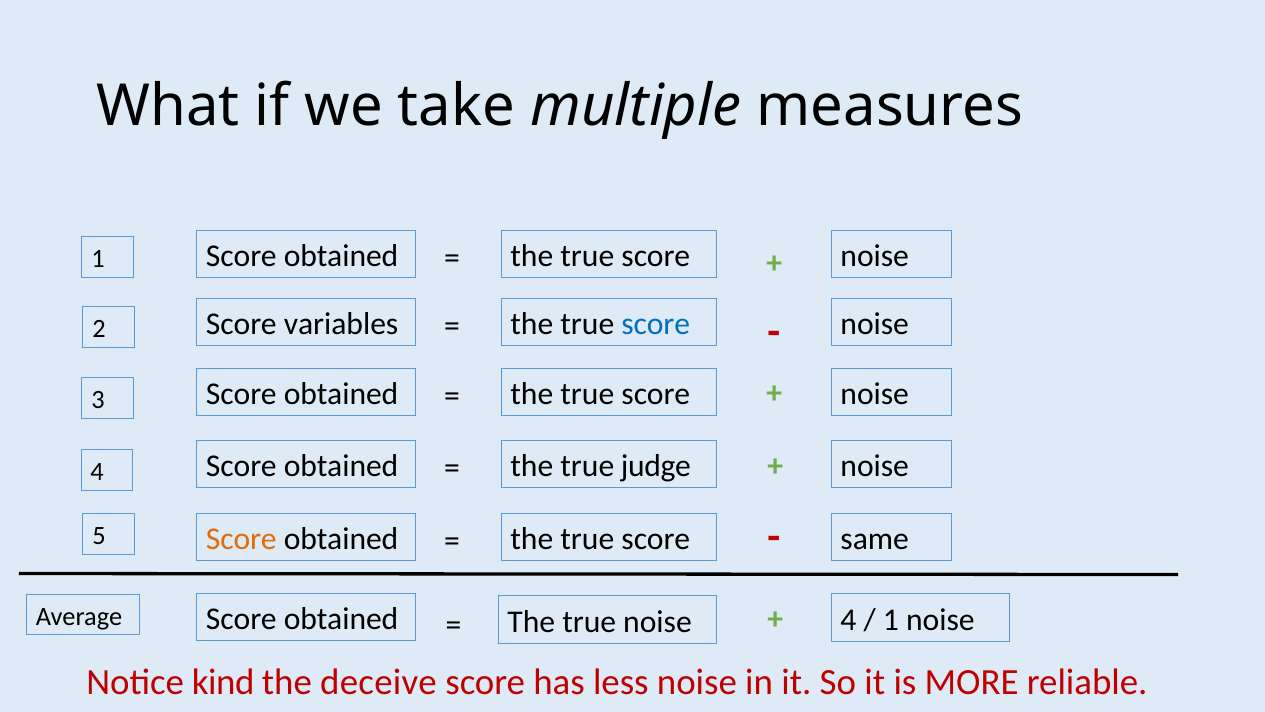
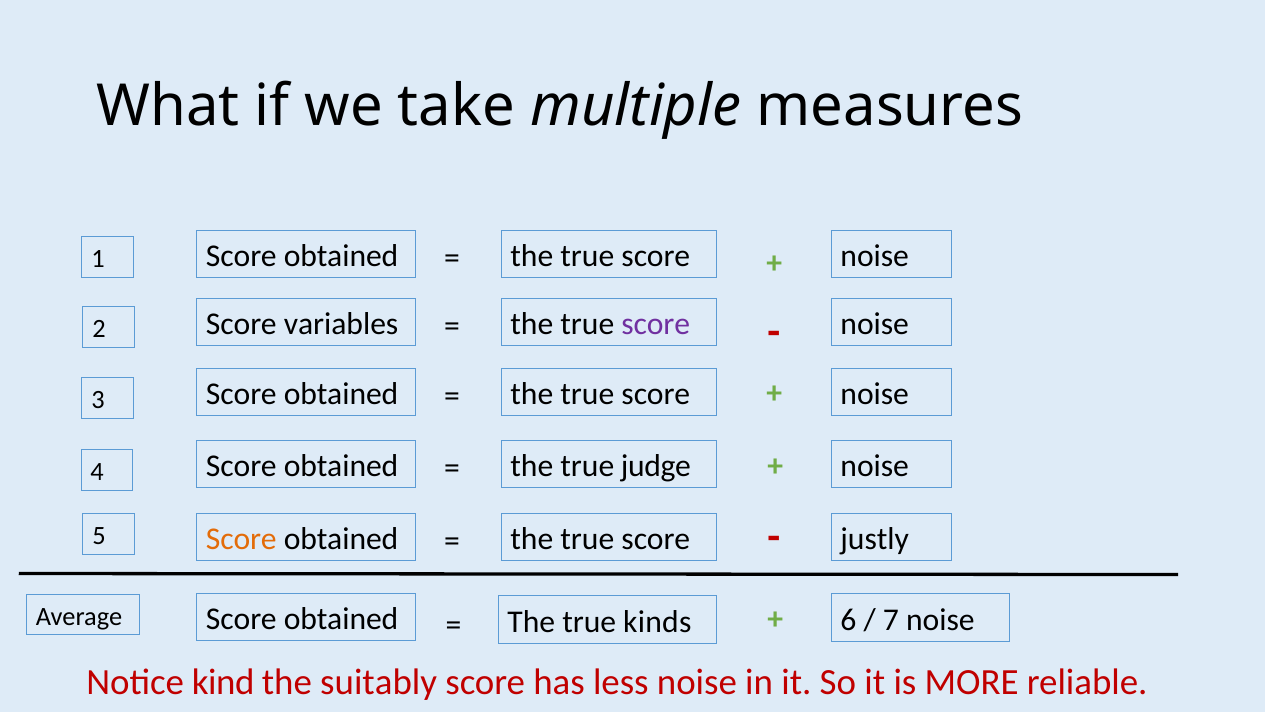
score at (656, 324) colour: blue -> purple
same: same -> justly
true noise: noise -> kinds
4 at (848, 619): 4 -> 6
1 at (891, 619): 1 -> 7
deceive: deceive -> suitably
